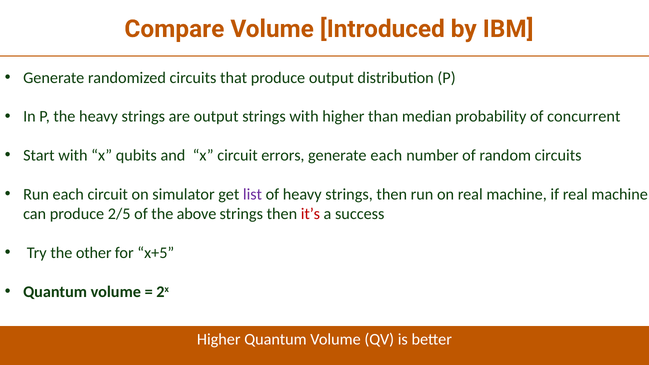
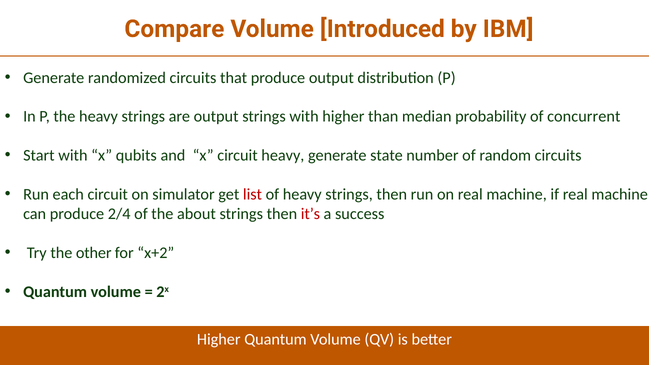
circuit errors: errors -> heavy
generate each: each -> state
list colour: purple -> red
2/5: 2/5 -> 2/4
above: above -> about
x+5: x+5 -> x+2
